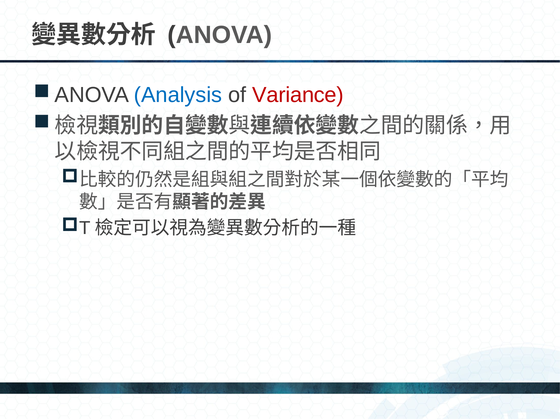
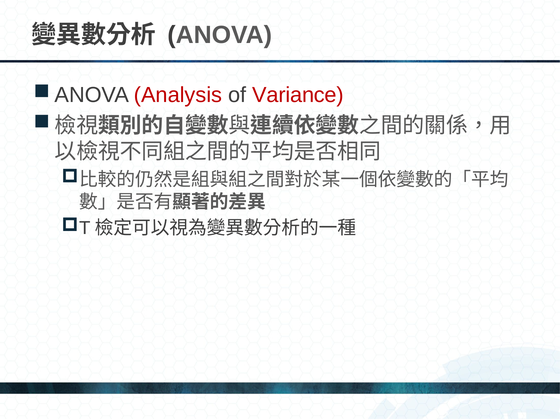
Analysis colour: blue -> red
